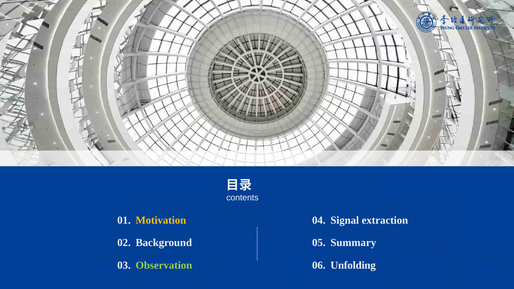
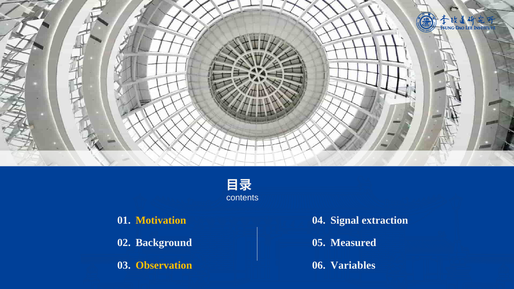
Summary: Summary -> Measured
Observation colour: light green -> yellow
Unfolding: Unfolding -> Variables
